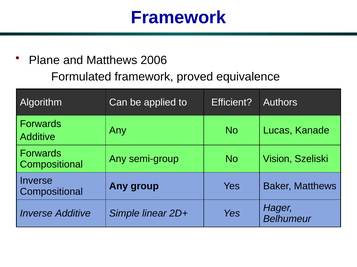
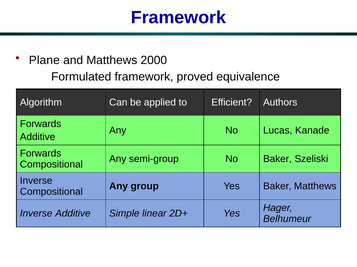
2006: 2006 -> 2000
No Vision: Vision -> Baker
